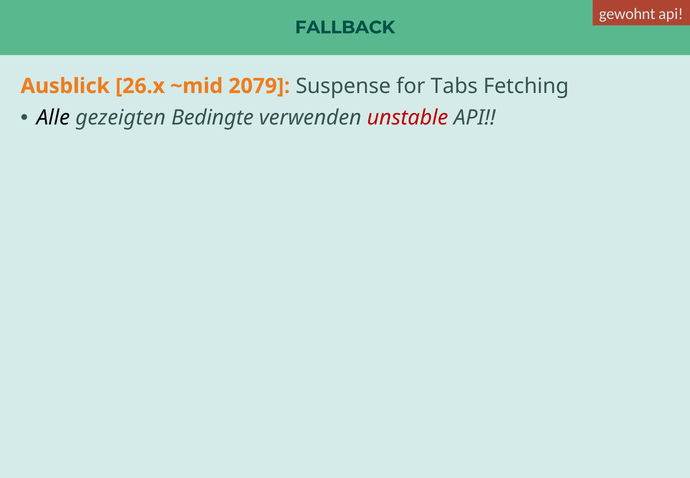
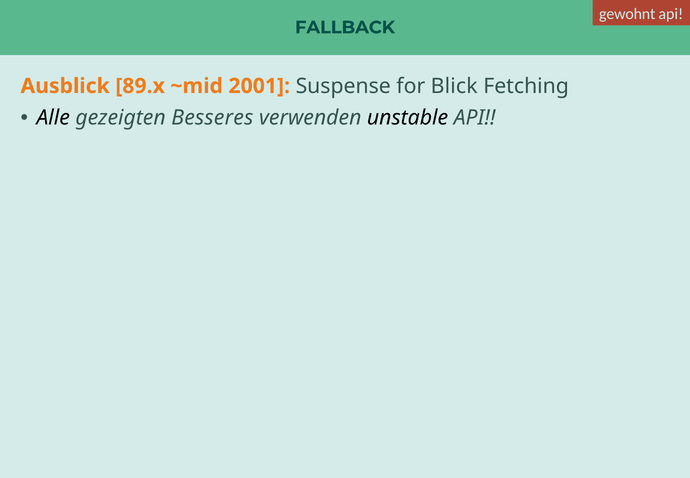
26.x: 26.x -> 89.x
2079: 2079 -> 2001
Tabs: Tabs -> Blick
Bedingte: Bedingte -> Besseres
unstable colour: red -> black
